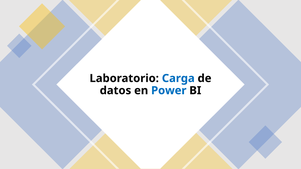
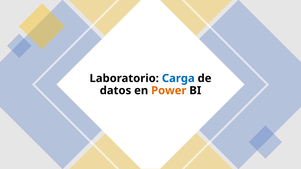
Power colour: blue -> orange
